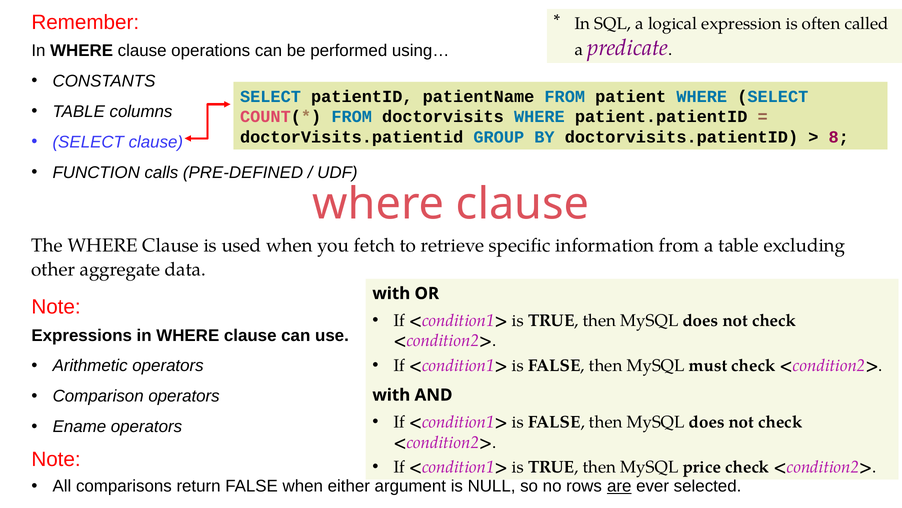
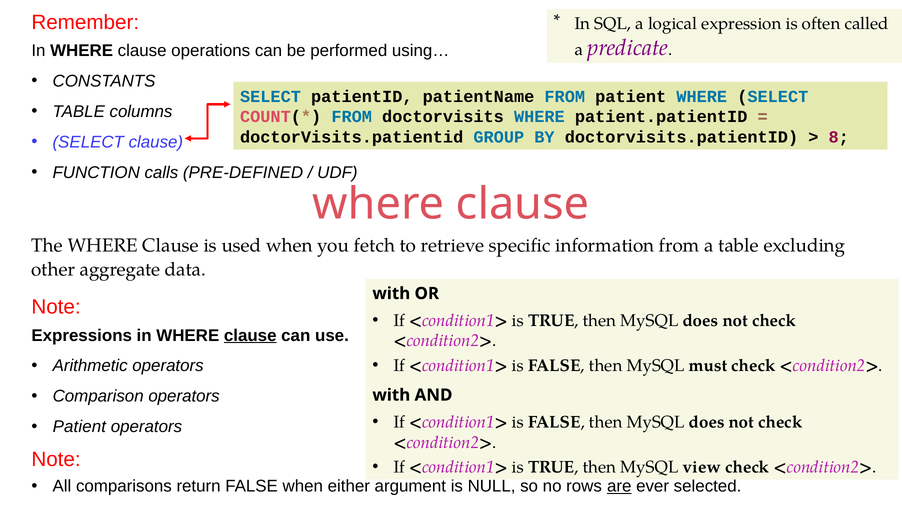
clause at (250, 335) underline: none -> present
Ename at (79, 426): Ename -> Patient
price: price -> view
